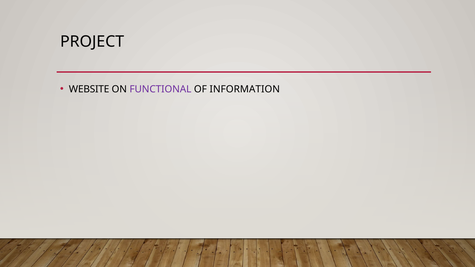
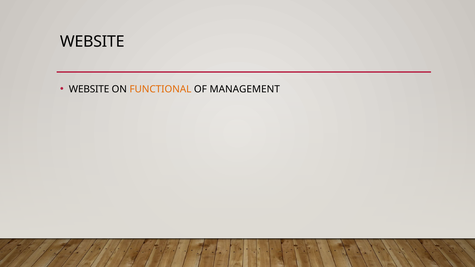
PROJECT at (92, 42): PROJECT -> WEBSITE
FUNCTIONAL colour: purple -> orange
INFORMATION: INFORMATION -> MANAGEMENT
